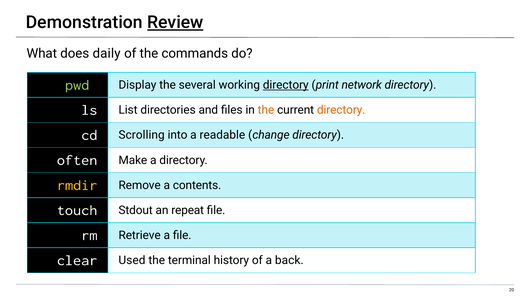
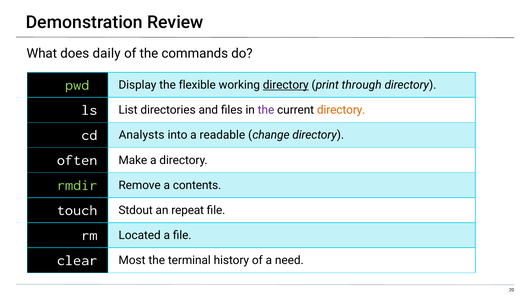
Review underline: present -> none
several: several -> flexible
network: network -> through
the at (266, 110) colour: orange -> purple
Scrolling: Scrolling -> Analysts
rmdir colour: yellow -> light green
Retrieve: Retrieve -> Located
Used: Used -> Most
back: back -> need
